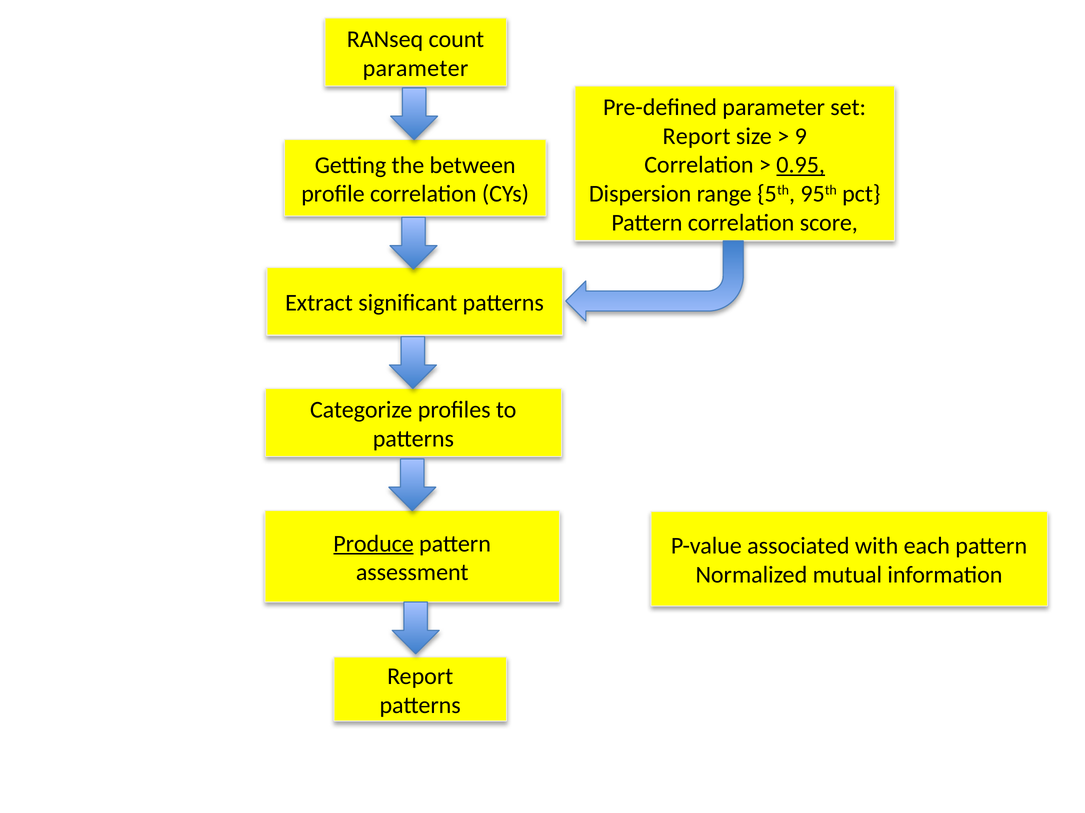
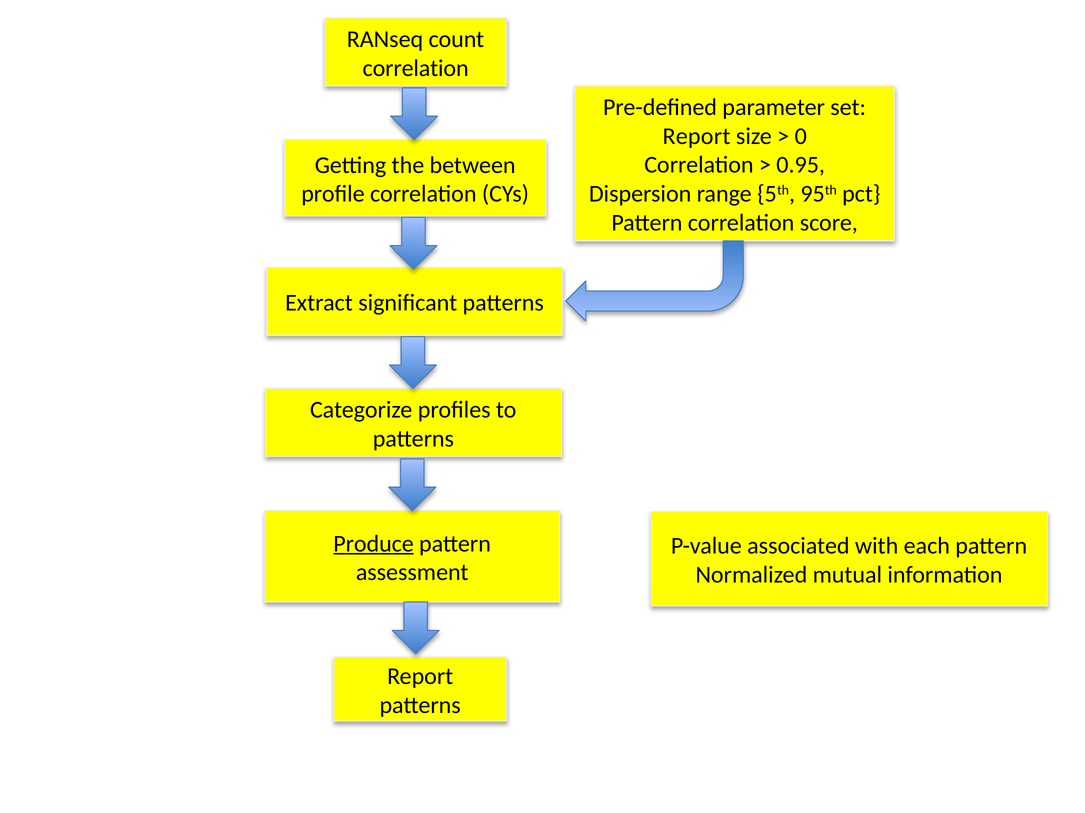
parameter at (415, 68): parameter -> correlation
9: 9 -> 0
0.95 underline: present -> none
